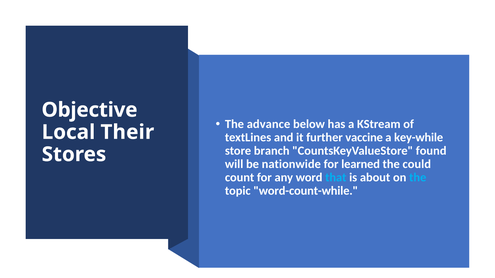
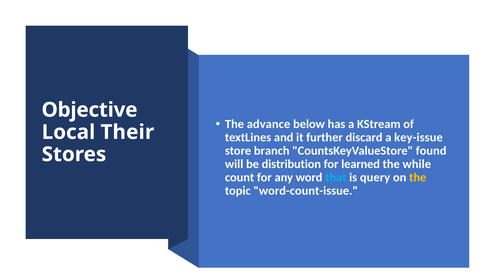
vaccine: vaccine -> discard
key-while: key-while -> key-issue
nationwide: nationwide -> distribution
could: could -> while
about: about -> query
the at (418, 178) colour: light blue -> yellow
word-count-while: word-count-while -> word-count-issue
